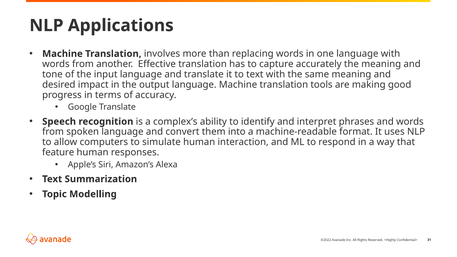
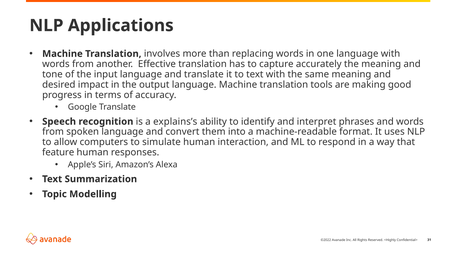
complex’s: complex’s -> explains’s
